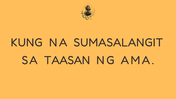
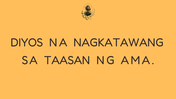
KUNG: KUNG -> DIYOS
SUMASALANGIT: SUMASALANGIT -> NAGKATAWANG
